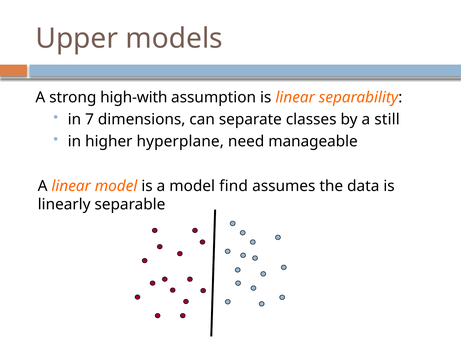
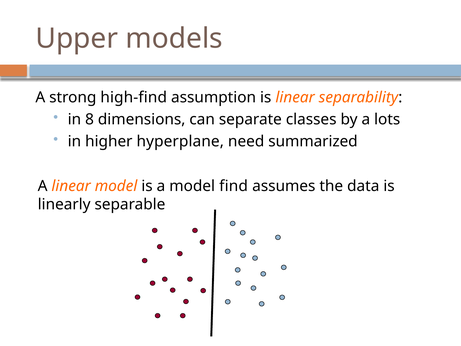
high-with: high-with -> high-find
7: 7 -> 8
still: still -> lots
manageable: manageable -> summarized
